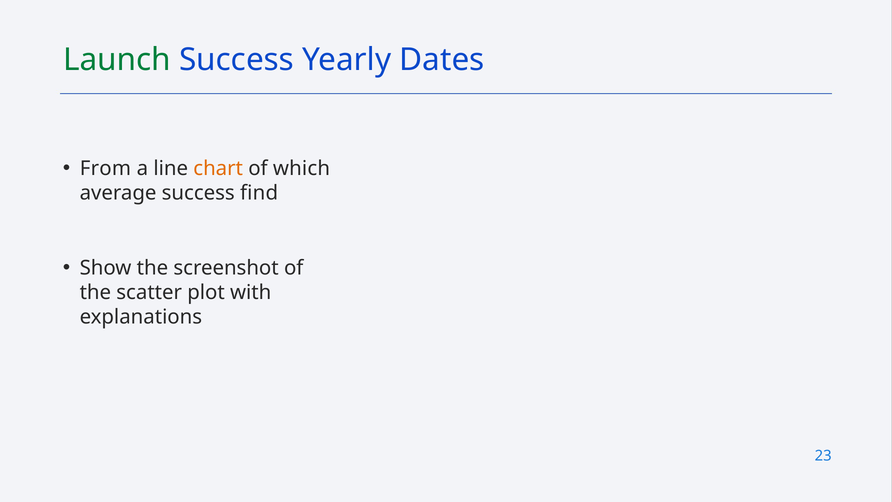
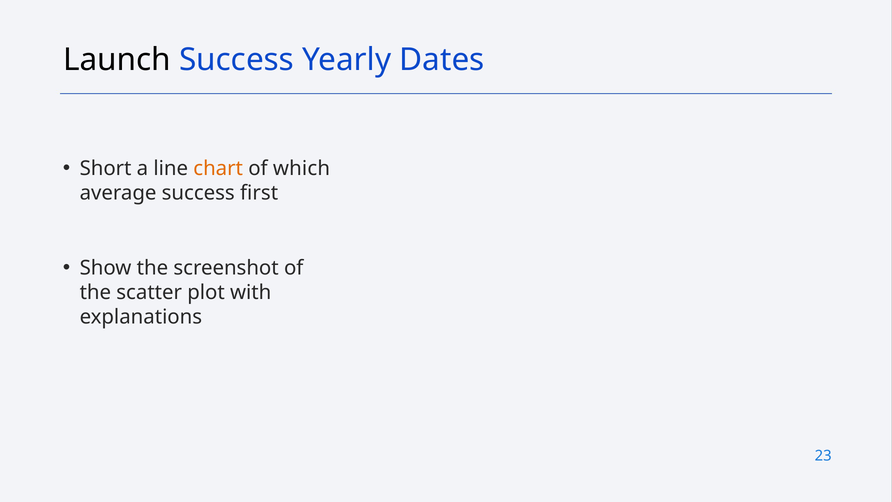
Launch colour: green -> black
From: From -> Short
find: find -> first
